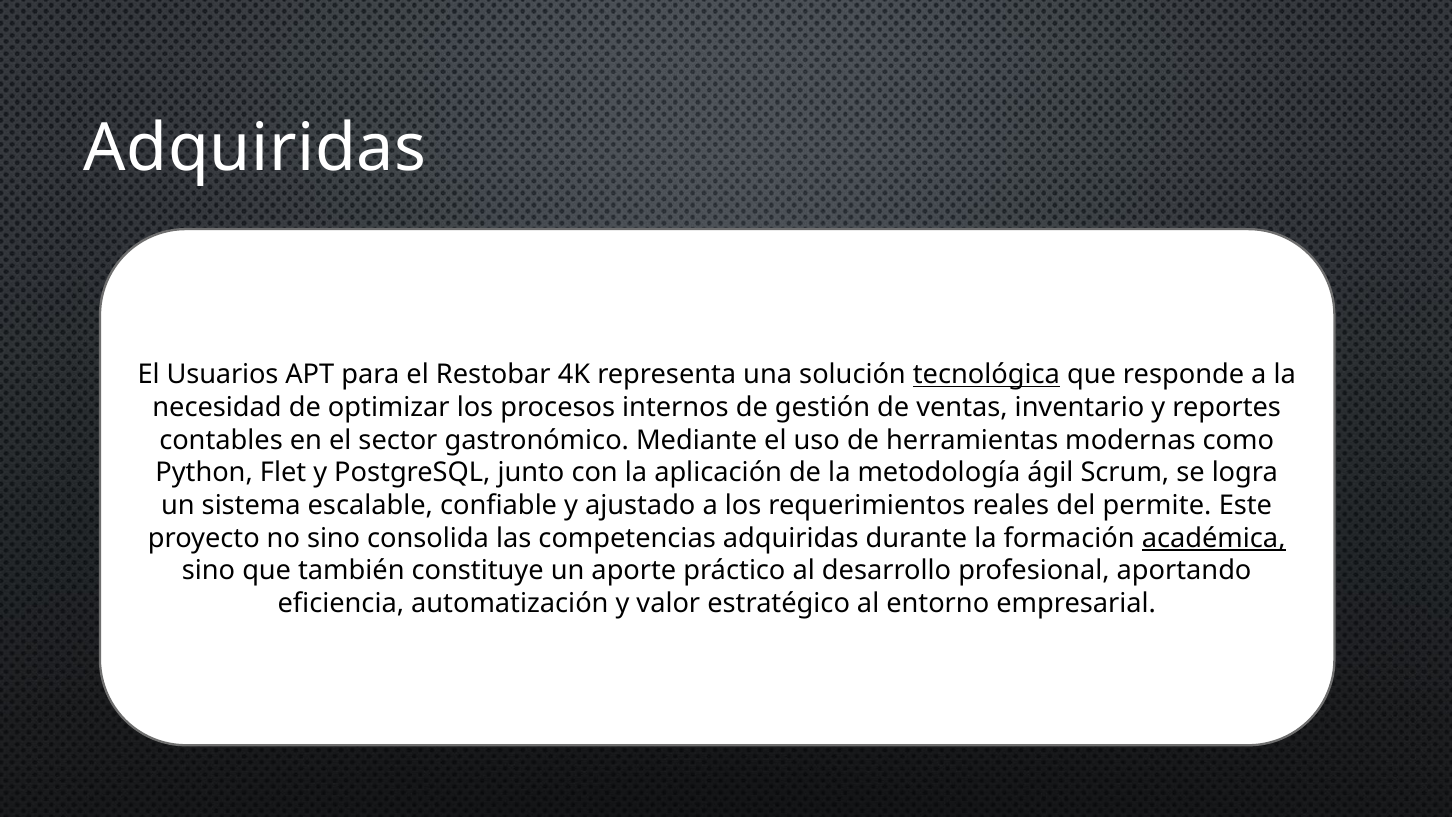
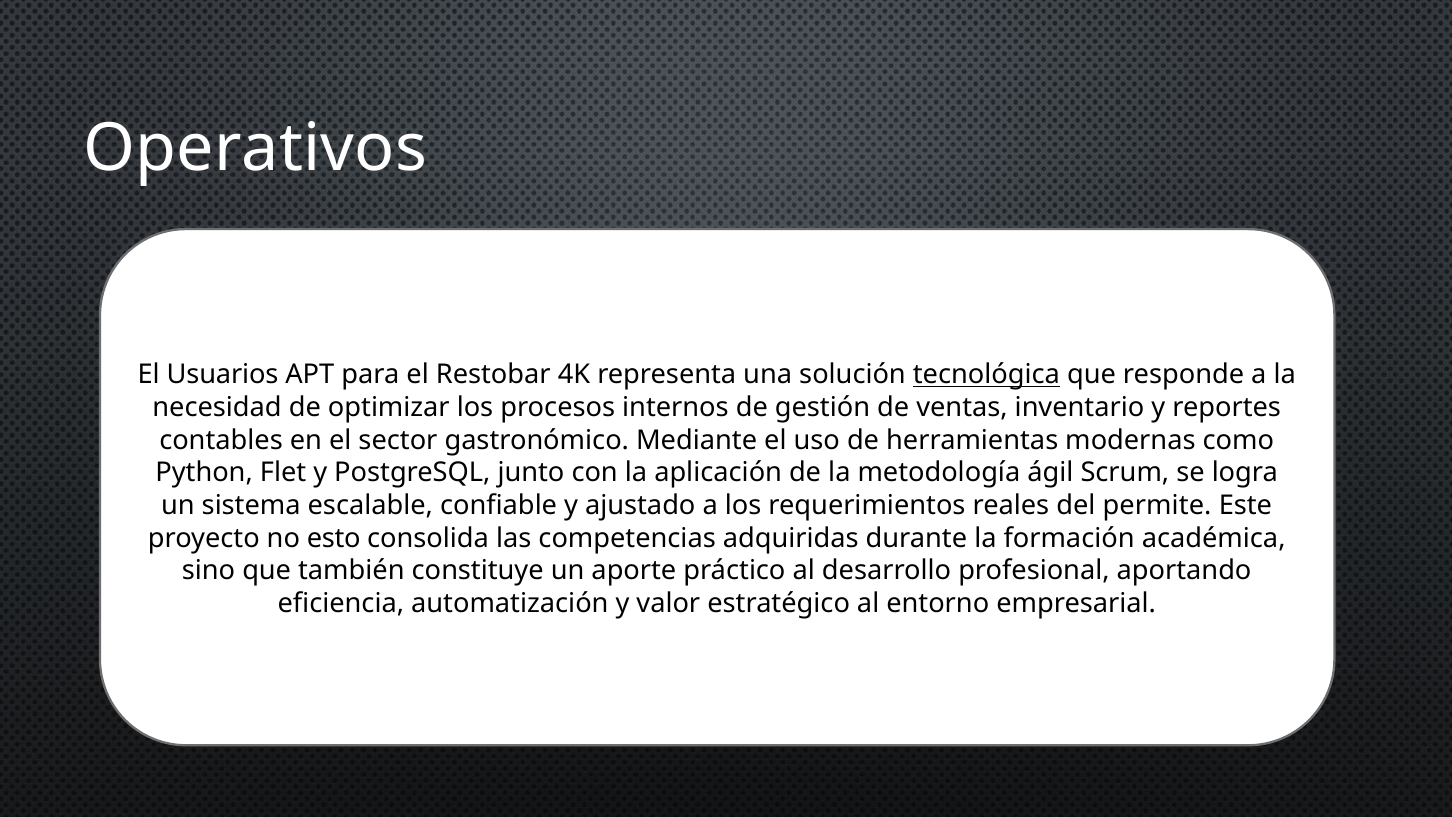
Adquiridas at (255, 148): Adquiridas -> Operativos
no sino: sino -> esto
académica underline: present -> none
